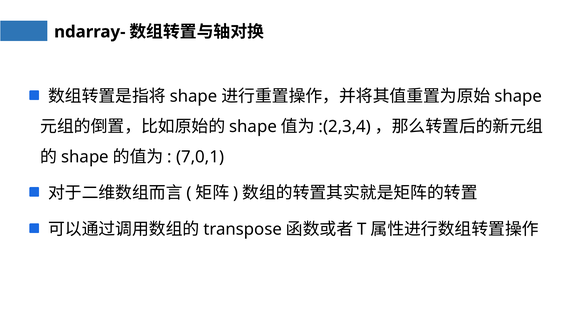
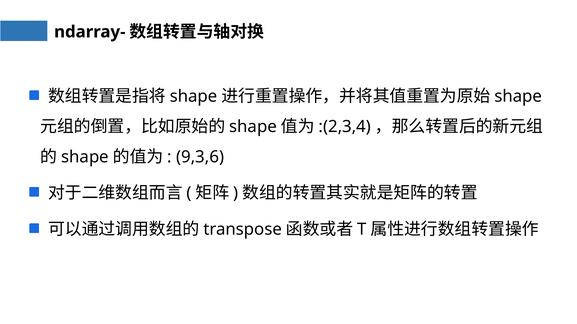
7,0,1: 7,0,1 -> 9,3,6
